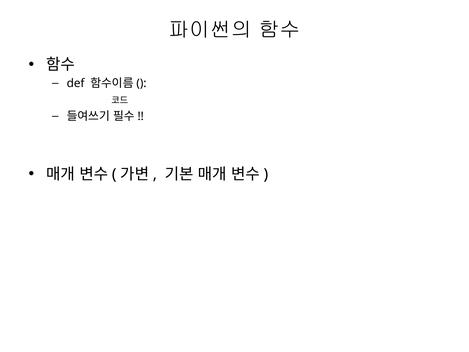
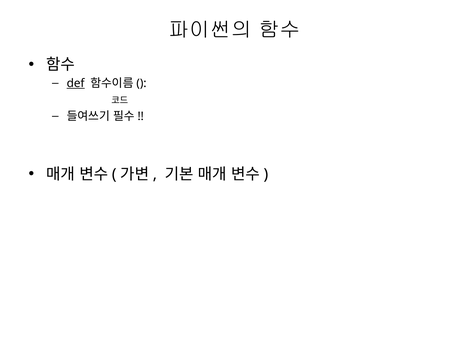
def underline: none -> present
